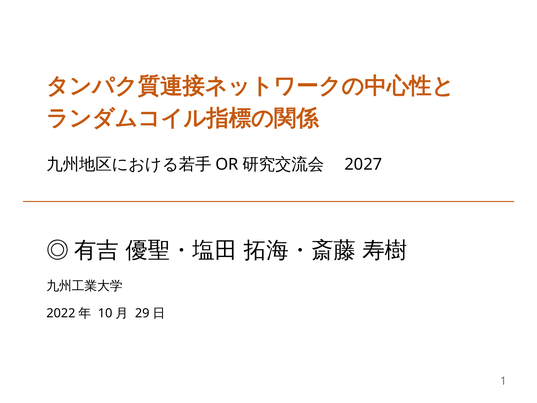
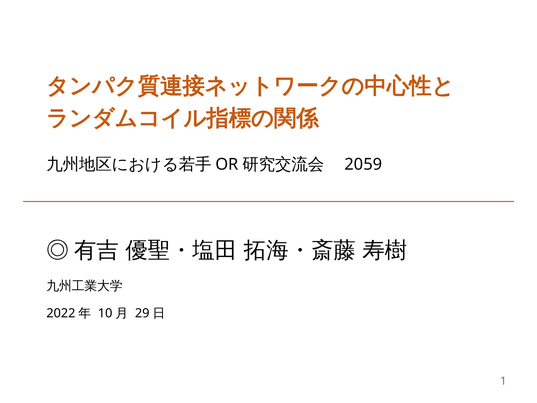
2027: 2027 -> 2059
